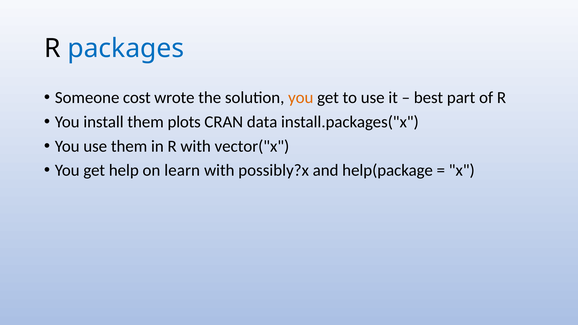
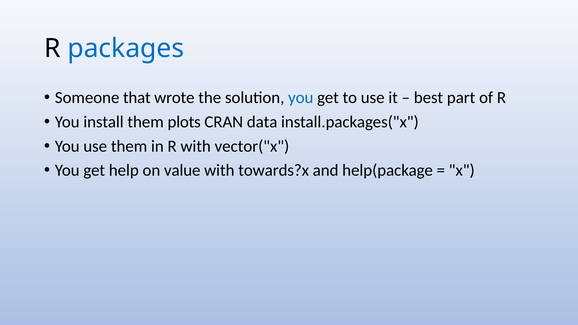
cost: cost -> that
you at (301, 98) colour: orange -> blue
learn: learn -> value
possibly?x: possibly?x -> towards?x
